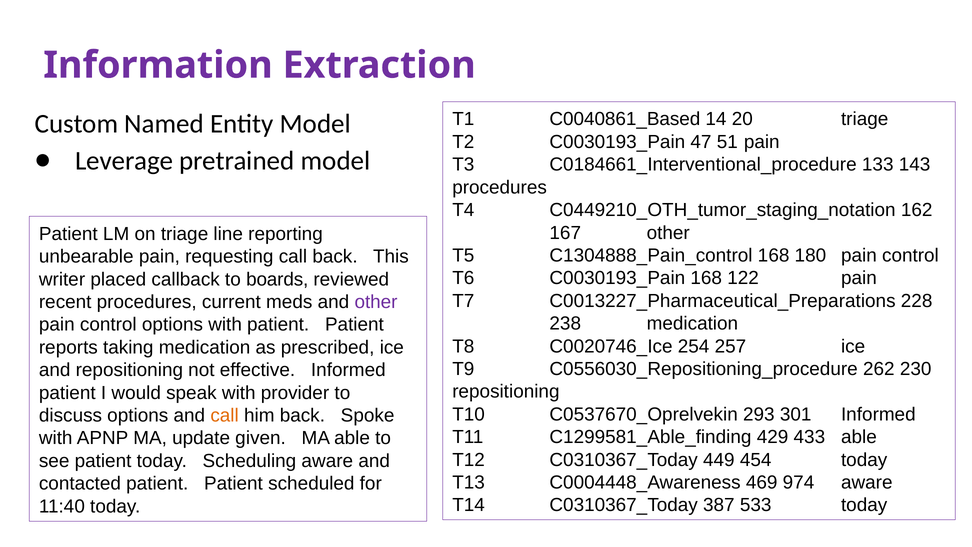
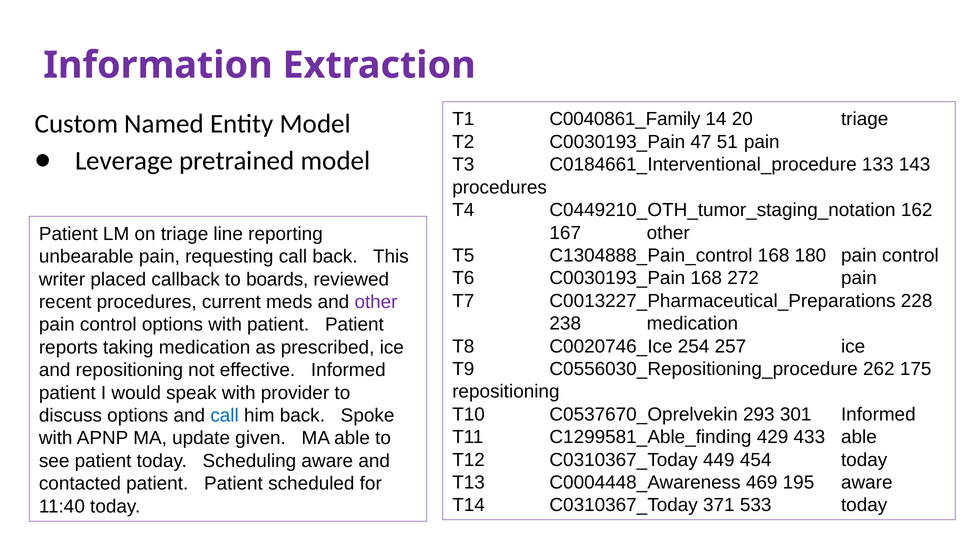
C0040861_Based: C0040861_Based -> C0040861_Family
122: 122 -> 272
230: 230 -> 175
call at (225, 415) colour: orange -> blue
974: 974 -> 195
387: 387 -> 371
